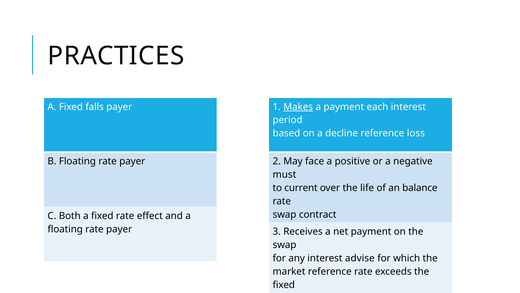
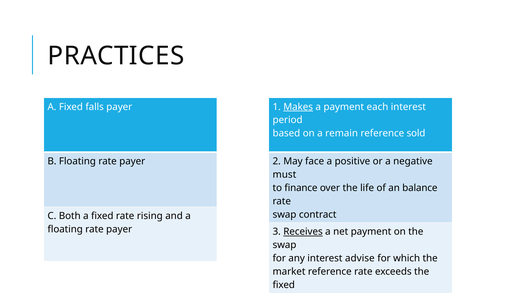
decline: decline -> remain
loss: loss -> sold
current: current -> finance
effect: effect -> rising
Receives underline: none -> present
